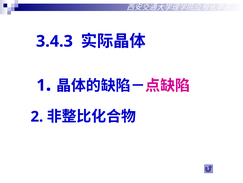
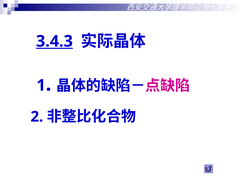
3.4.3 underline: none -> present
